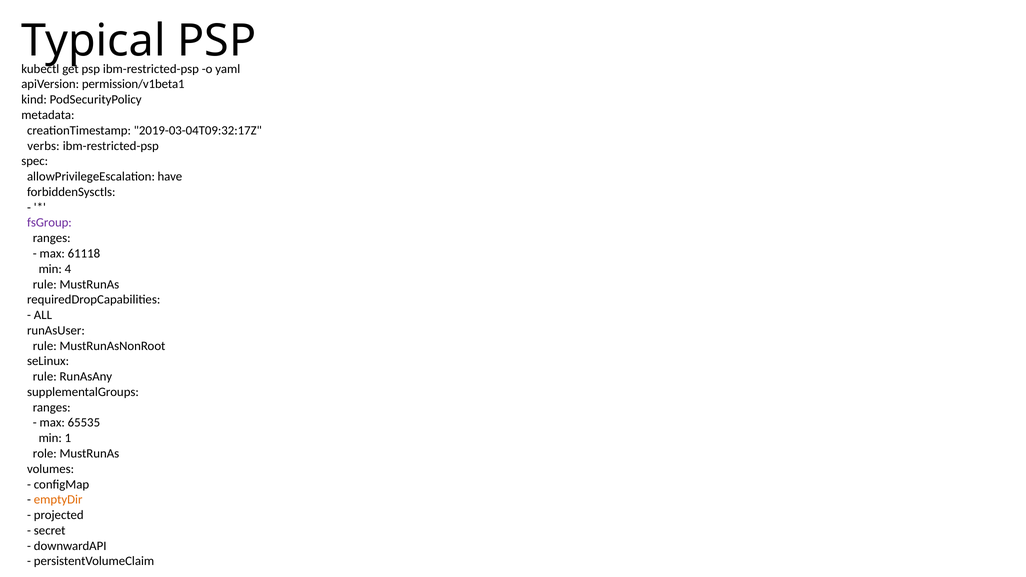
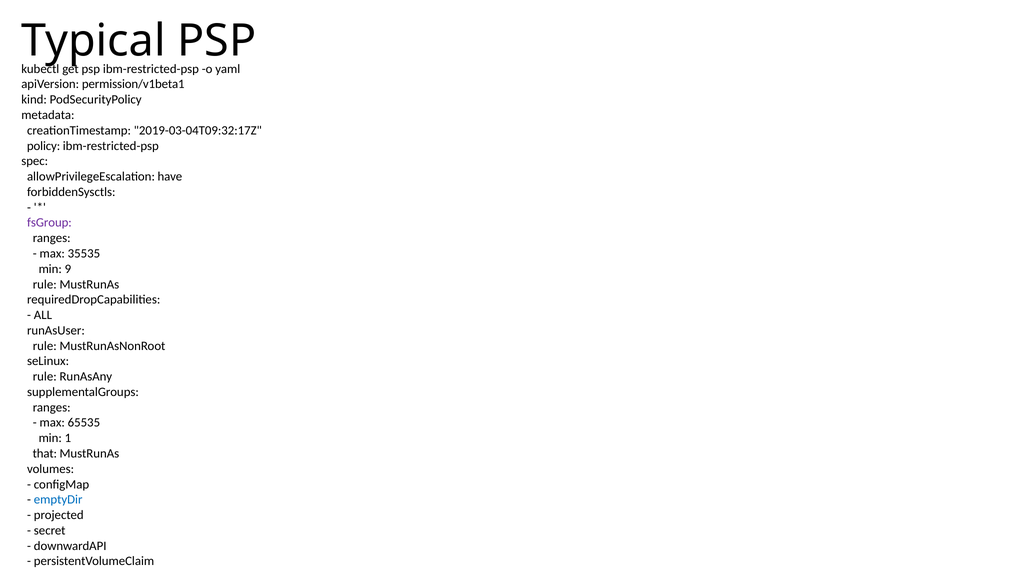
verbs: verbs -> policy
61118: 61118 -> 35535
4: 4 -> 9
role: role -> that
emptyDir colour: orange -> blue
